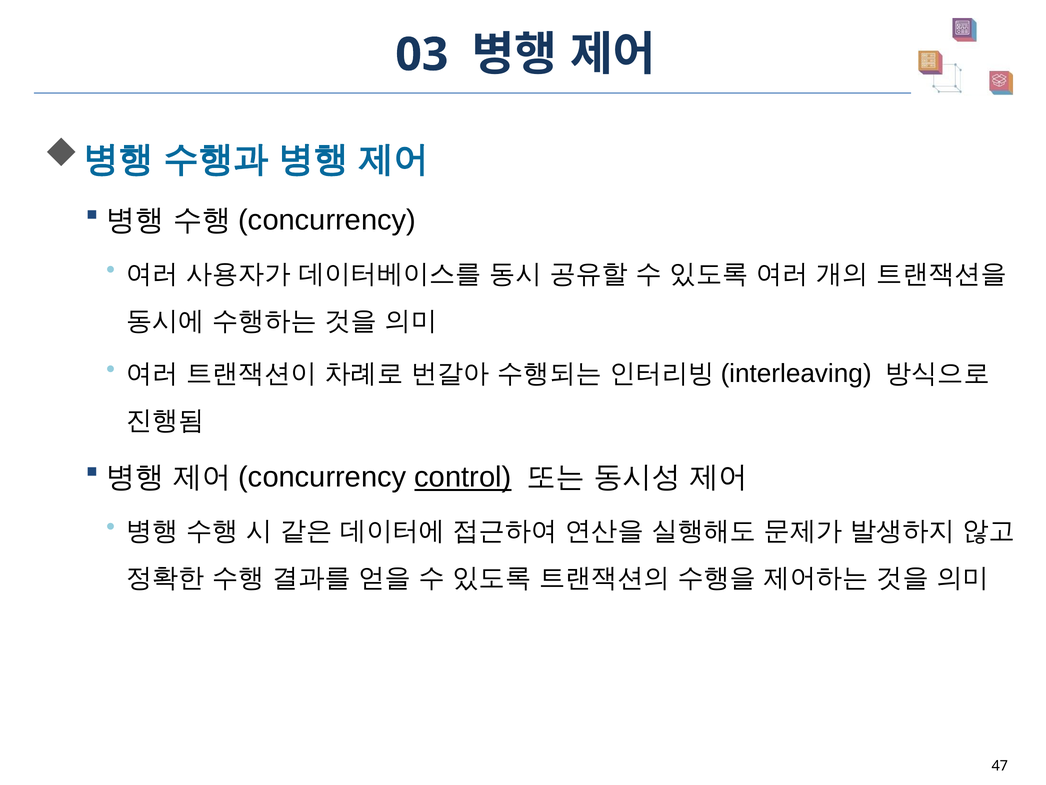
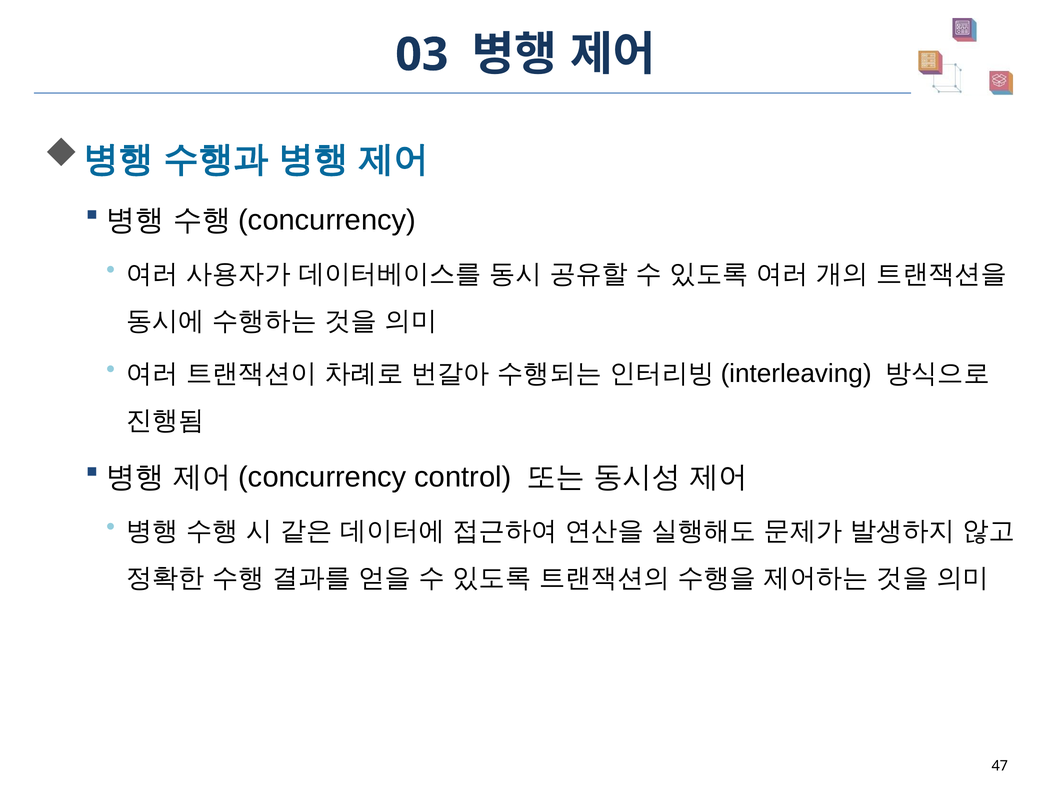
control underline: present -> none
